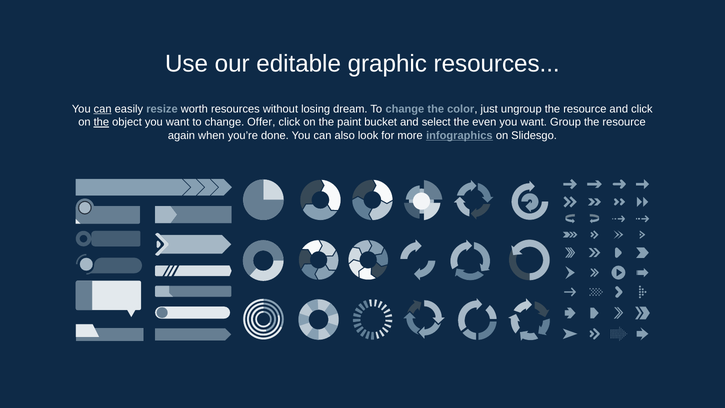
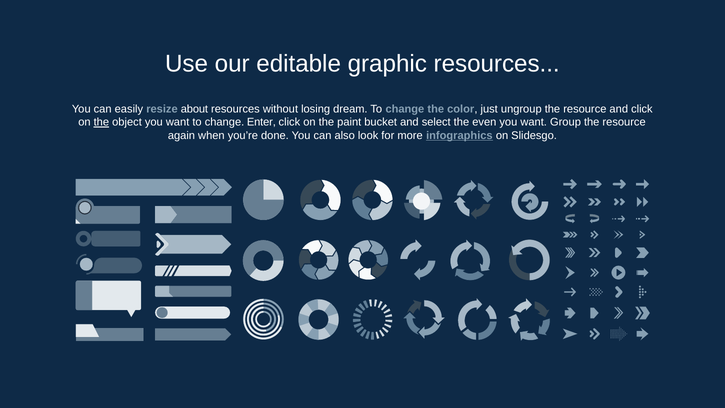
can at (103, 109) underline: present -> none
worth: worth -> about
Offer: Offer -> Enter
